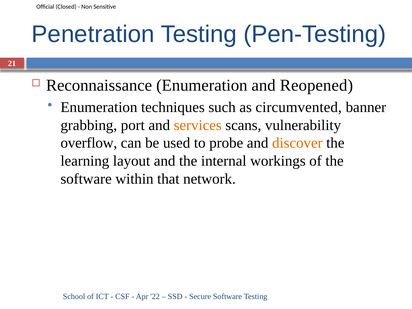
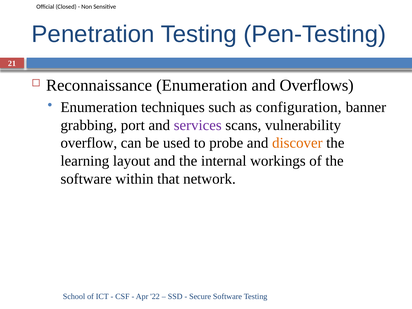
Reopened: Reopened -> Overflows
circumvented: circumvented -> configuration
services colour: orange -> purple
